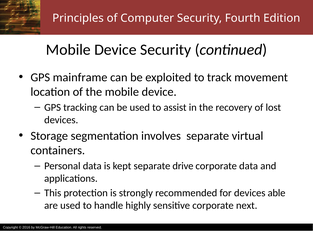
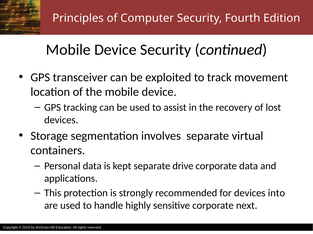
mainframe: mainframe -> transceiver
able: able -> into
